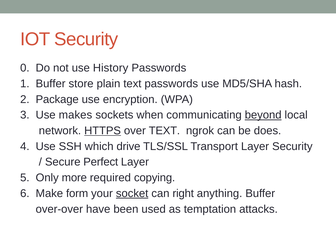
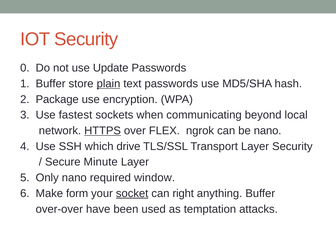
History: History -> Update
plain underline: none -> present
makes: makes -> fastest
beyond underline: present -> none
over TEXT: TEXT -> FLEX
be does: does -> nano
Perfect: Perfect -> Minute
Only more: more -> nano
copying: copying -> window
